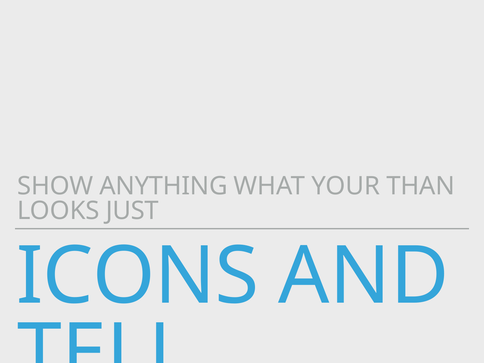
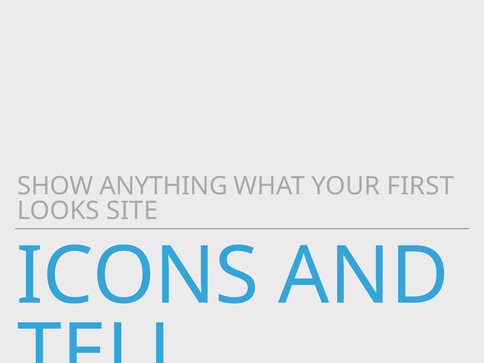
THAN: THAN -> FIRST
JUST: JUST -> SITE
